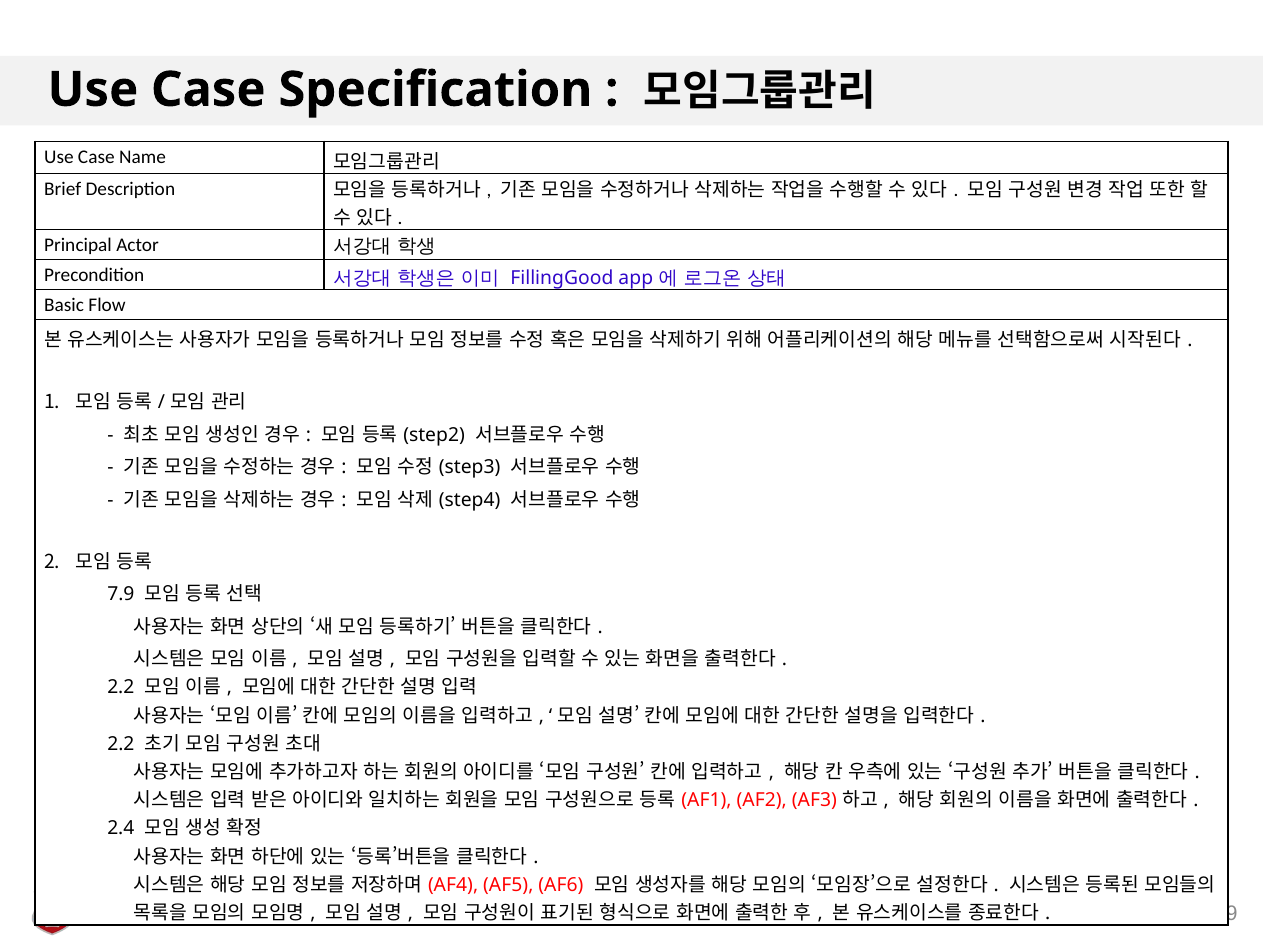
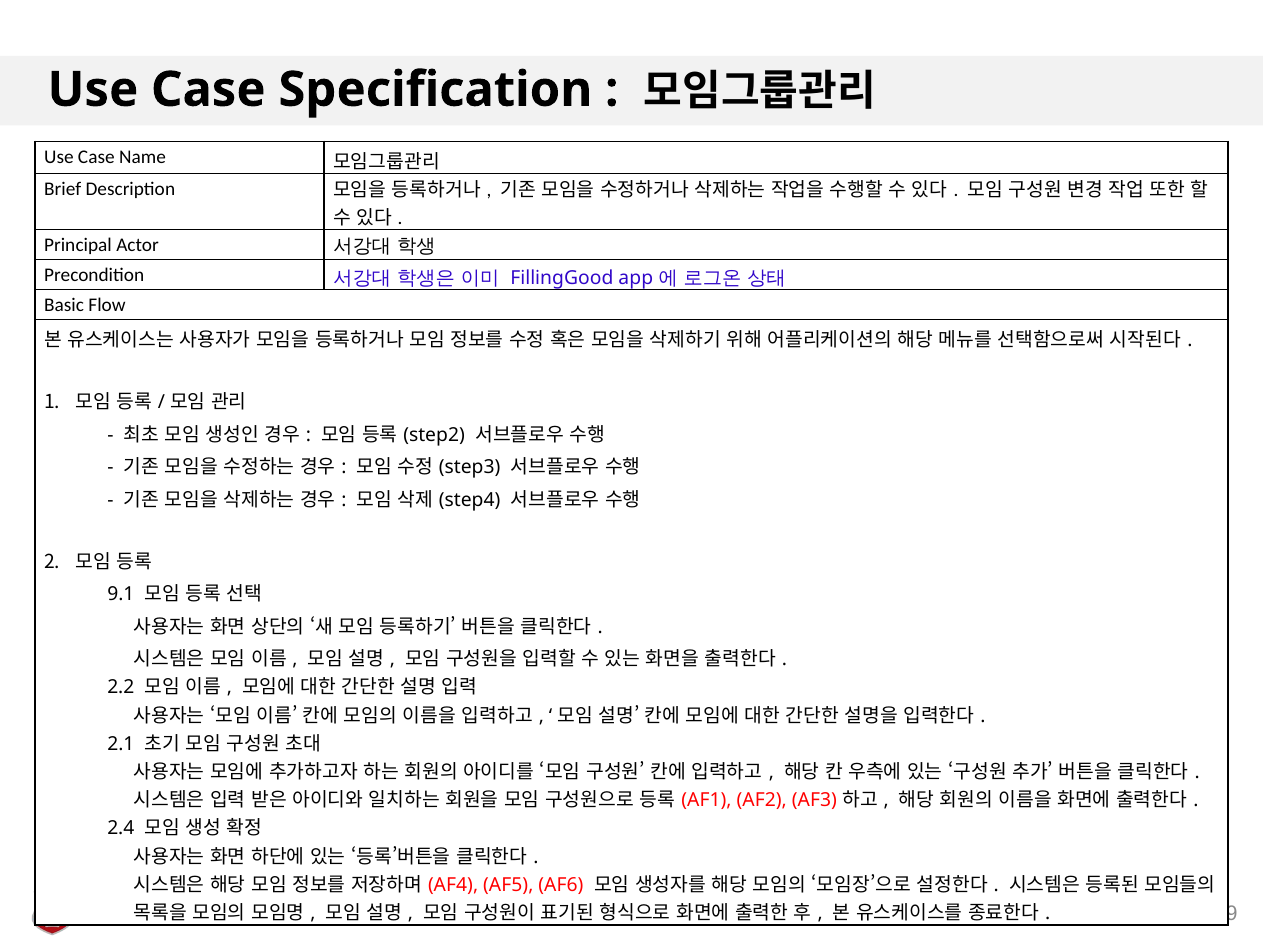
7.9: 7.9 -> 9.1
2.2 at (121, 744): 2.2 -> 2.1
